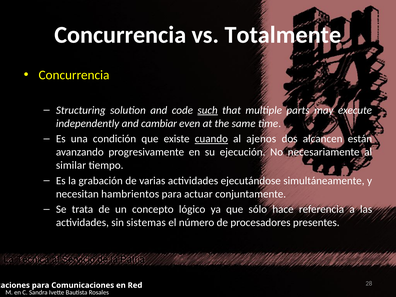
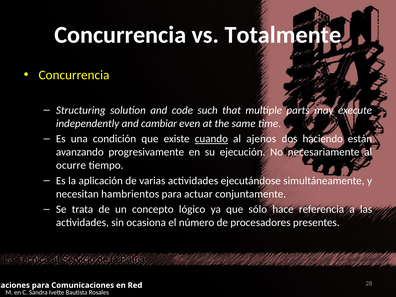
such underline: present -> none
alcancen: alcancen -> haciendo
similar: similar -> ocurre
grabación: grabación -> aplicación
sistemas: sistemas -> ocasiona
